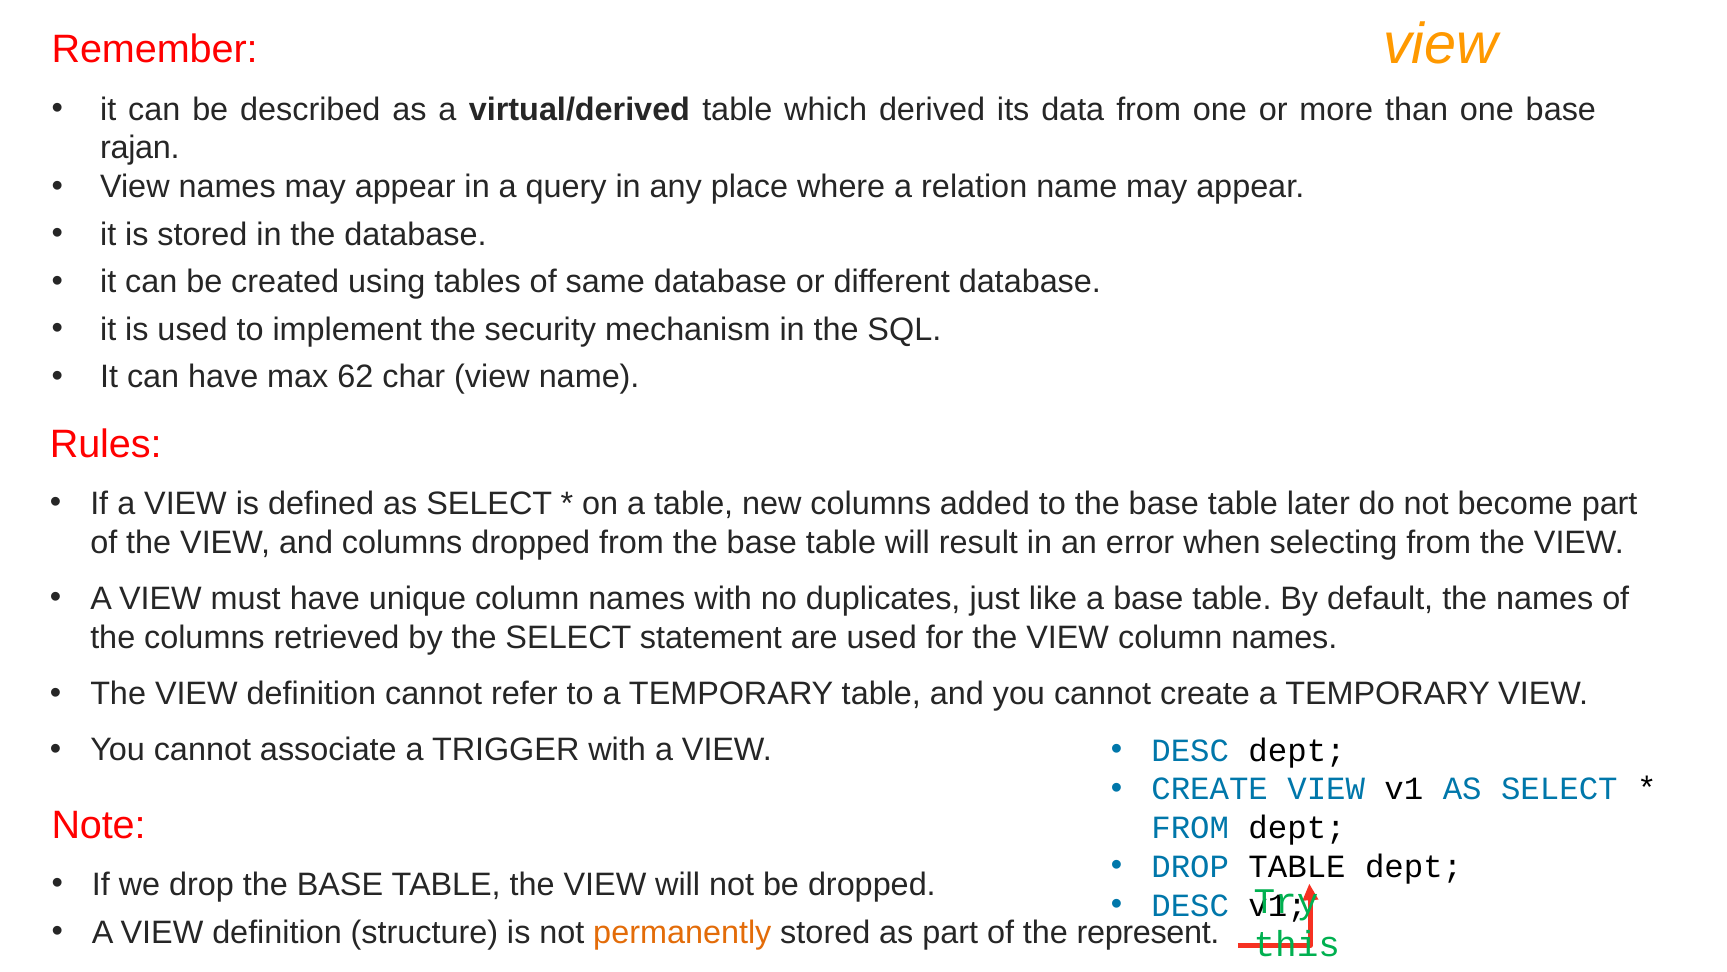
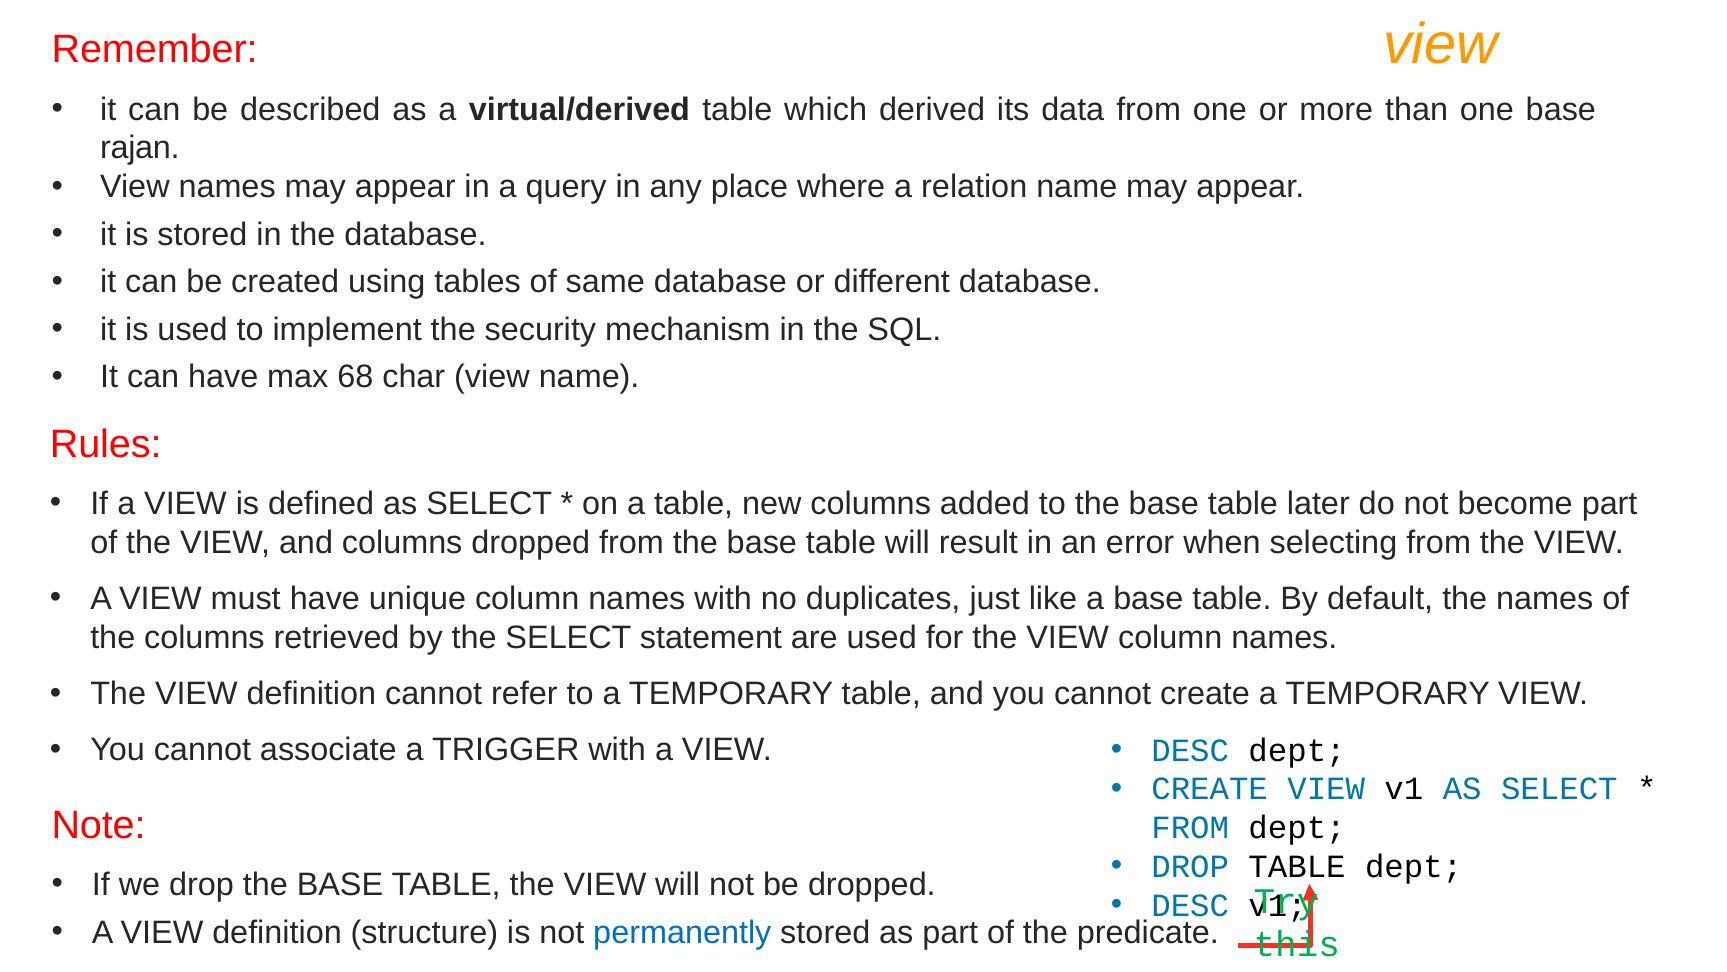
62: 62 -> 68
permanently colour: orange -> blue
represent: represent -> predicate
